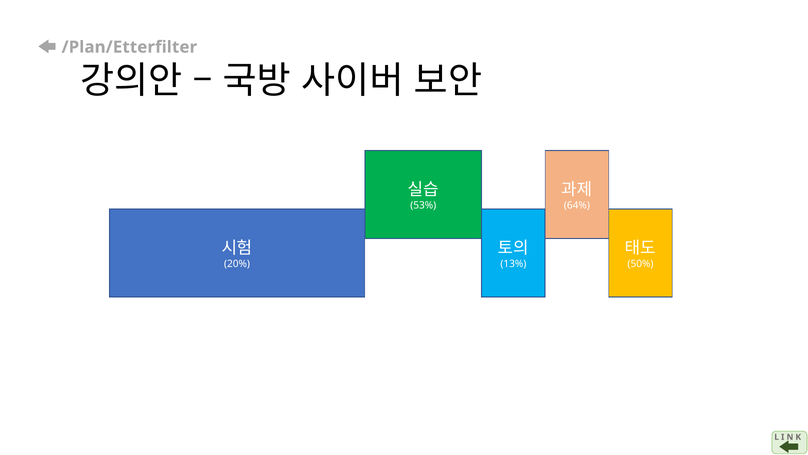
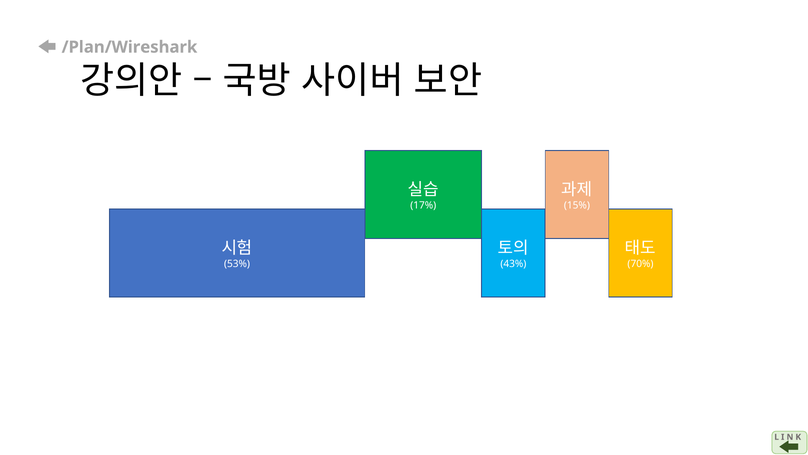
/Plan/Etterfilter: /Plan/Etterfilter -> /Plan/Wireshark
53%: 53% -> 17%
64%: 64% -> 15%
20%: 20% -> 53%
13%: 13% -> 43%
50%: 50% -> 70%
